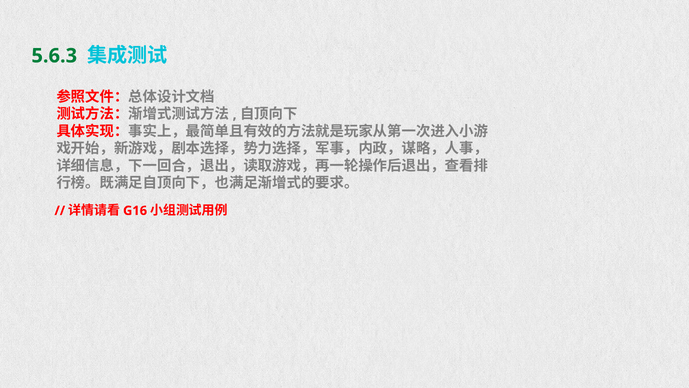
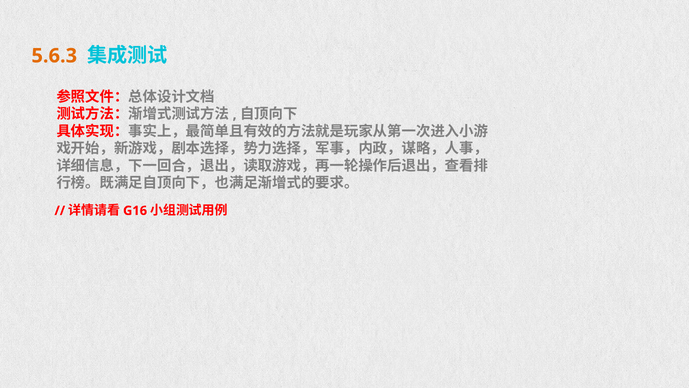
5.6.3 colour: green -> orange
